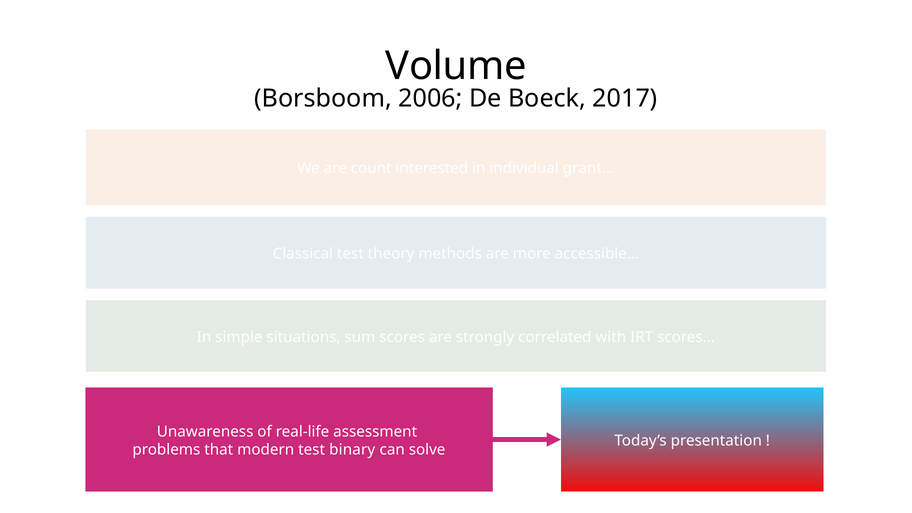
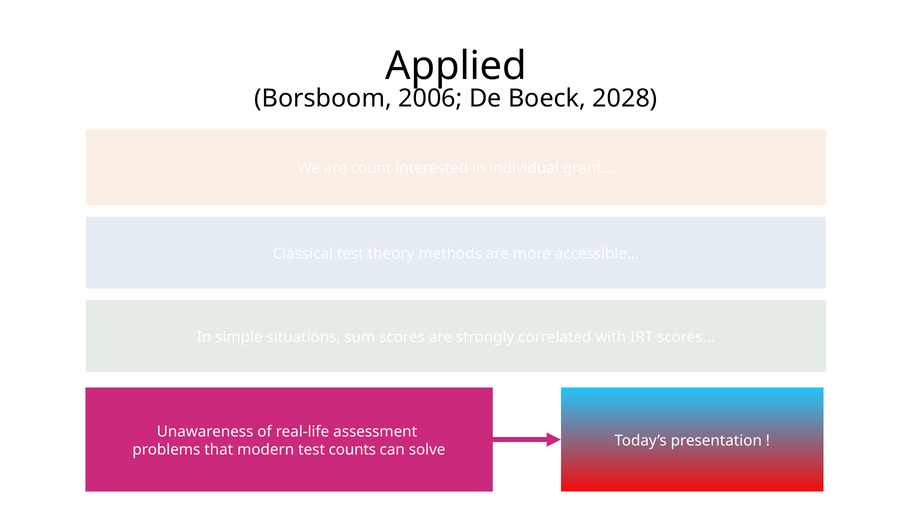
Volume: Volume -> Applied
2017: 2017 -> 2028
binary: binary -> counts
